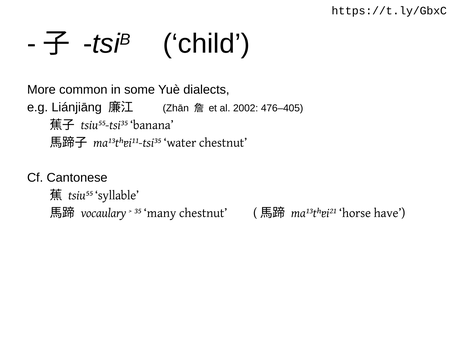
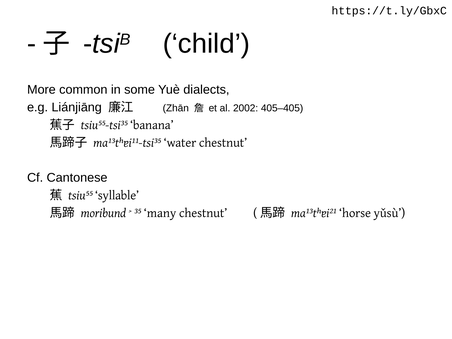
476–405: 476–405 -> 405–405
vocaulary: vocaulary -> moribund
have: have -> yǔsù
